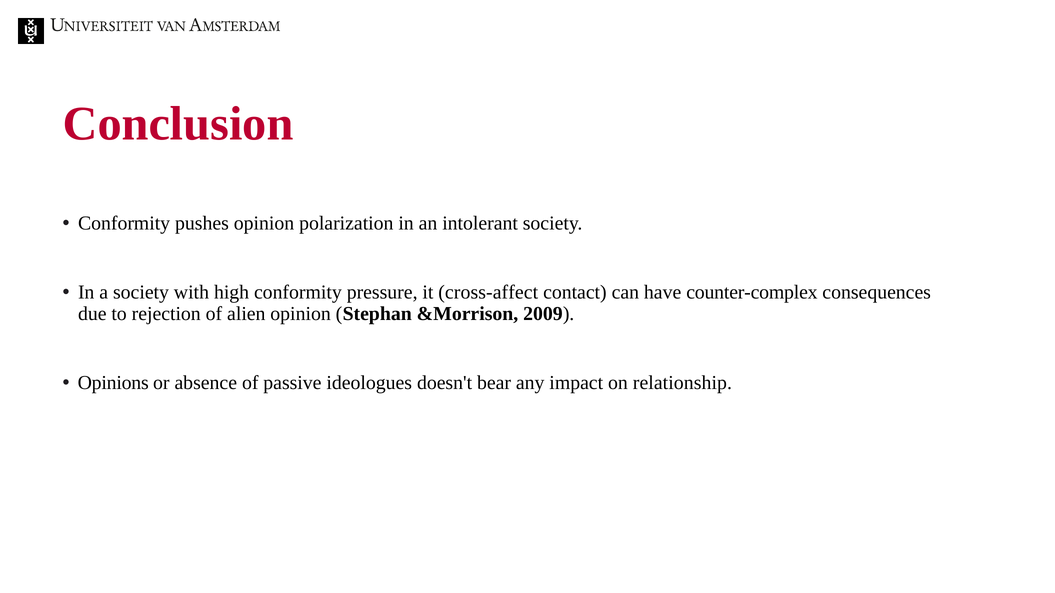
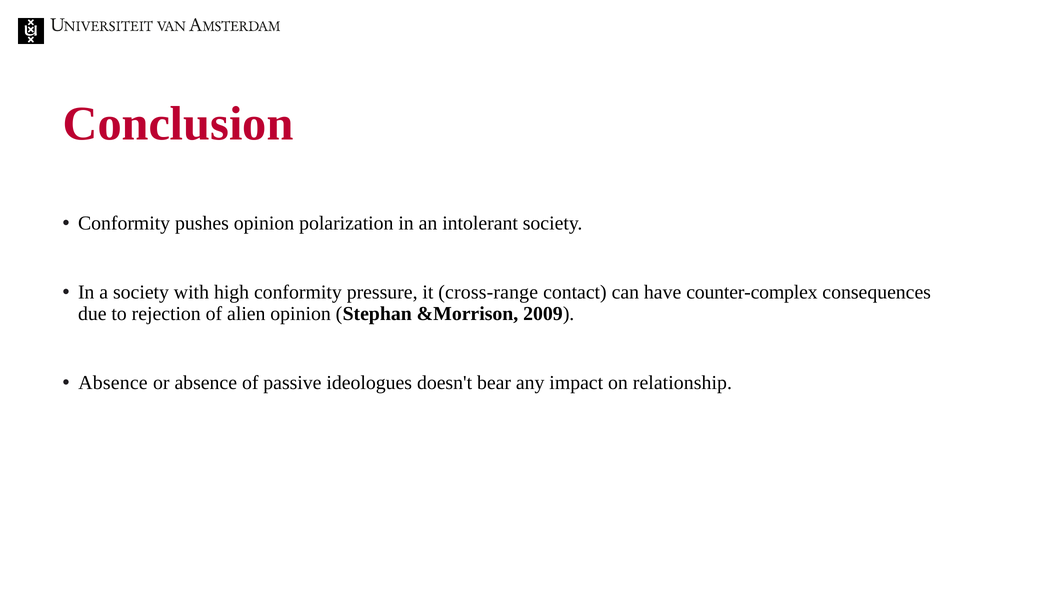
cross-affect: cross-affect -> cross-range
Opinions at (113, 383): Opinions -> Absence
